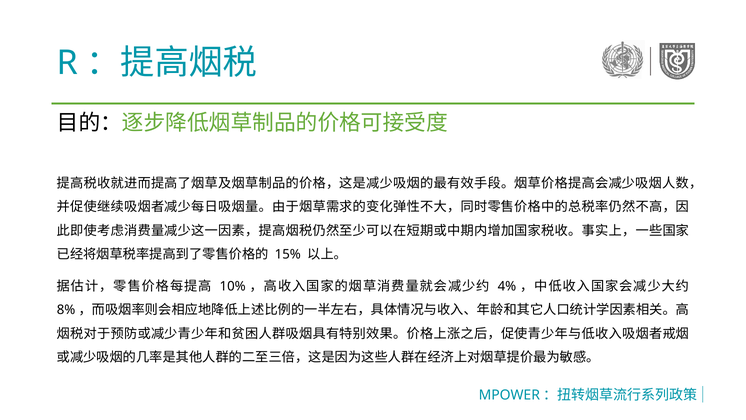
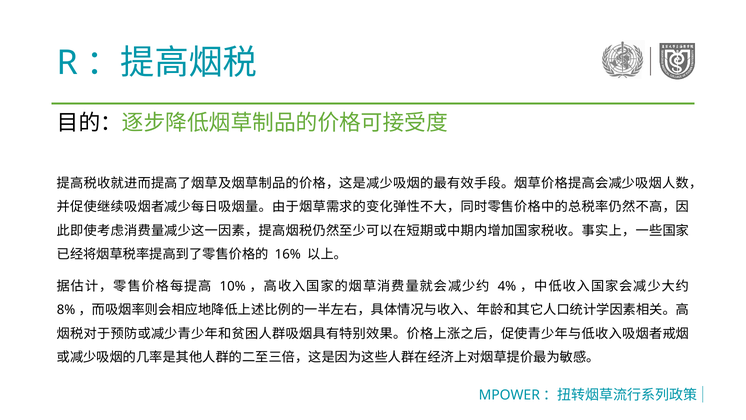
15%: 15% -> 16%
